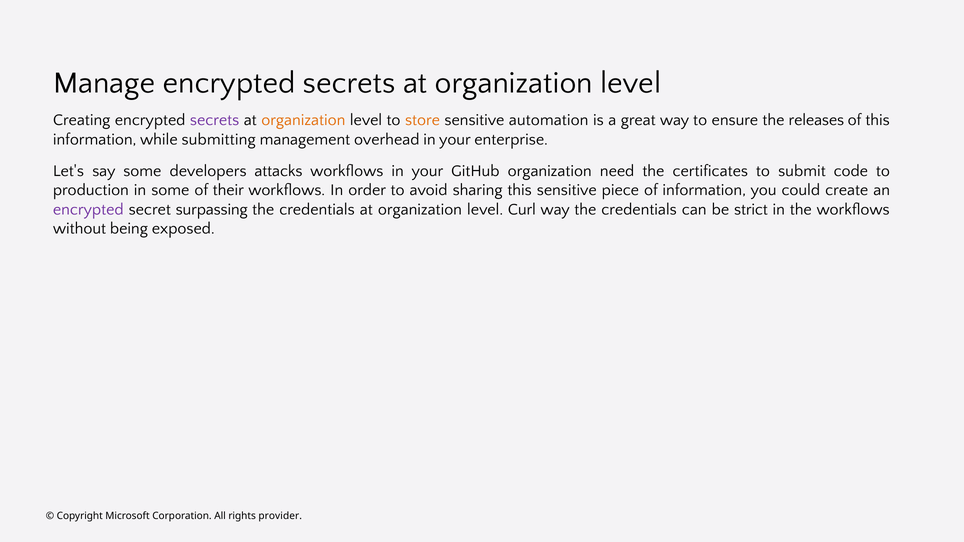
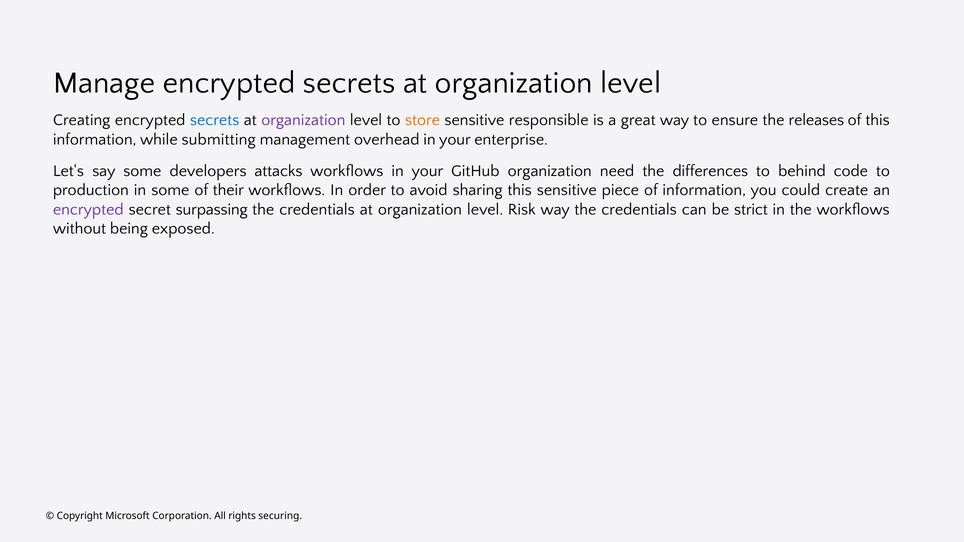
secrets at (215, 120) colour: purple -> blue
organization at (303, 120) colour: orange -> purple
automation: automation -> responsible
certificates: certificates -> differences
submit: submit -> behind
Curl: Curl -> Risk
provider: provider -> securing
